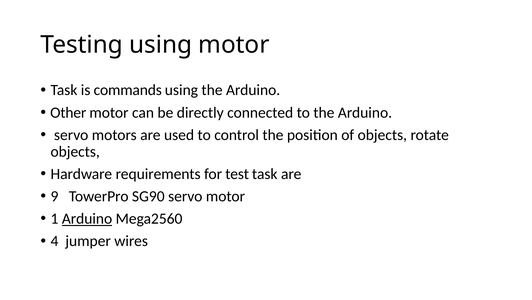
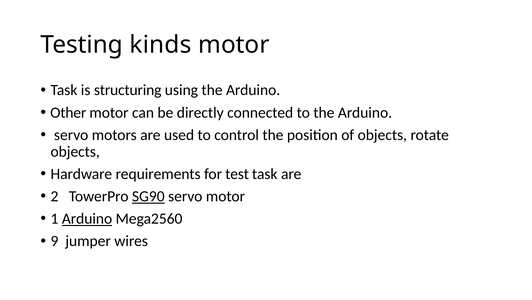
Testing using: using -> kinds
commands: commands -> structuring
9: 9 -> 2
SG90 underline: none -> present
4: 4 -> 9
